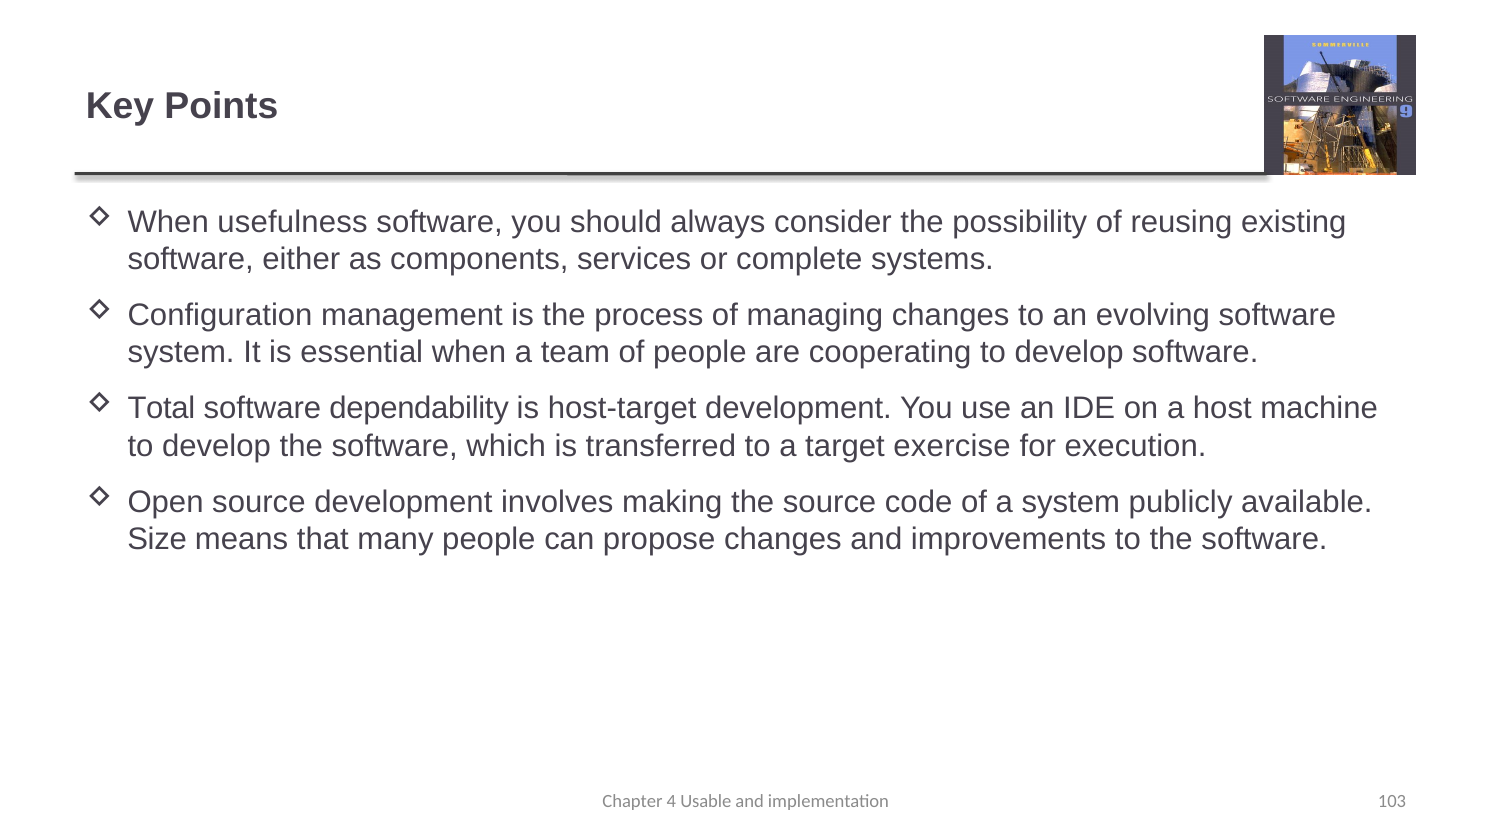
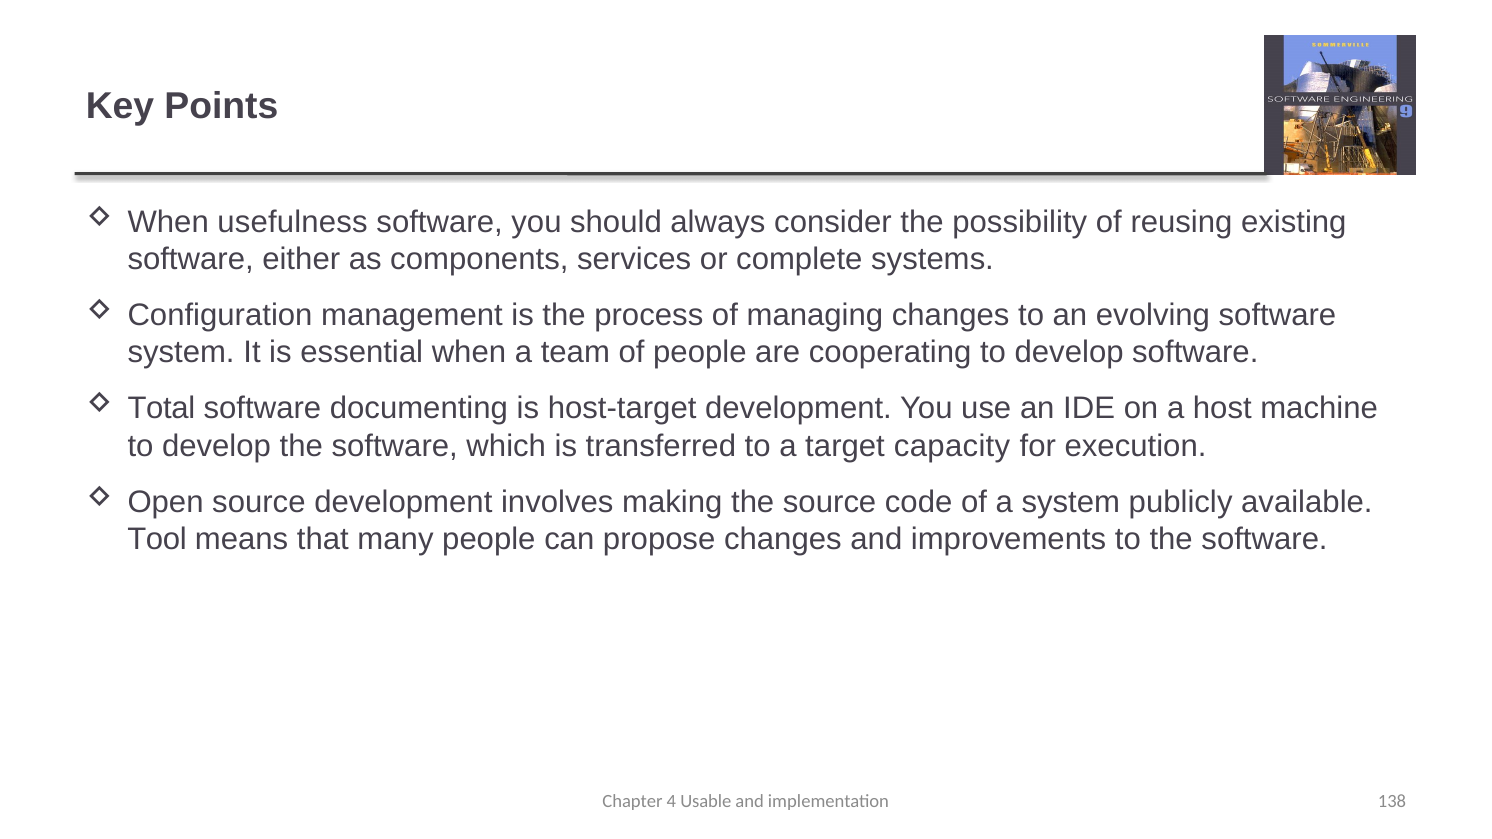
dependability: dependability -> documenting
exercise: exercise -> capacity
Size: Size -> Tool
103: 103 -> 138
